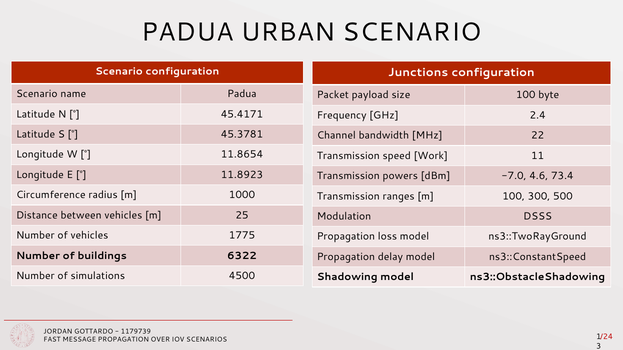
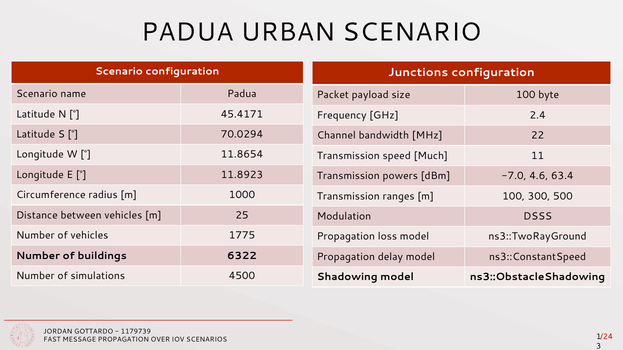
45.3781: 45.3781 -> 70.0294
Work: Work -> Much
73.4: 73.4 -> 63.4
